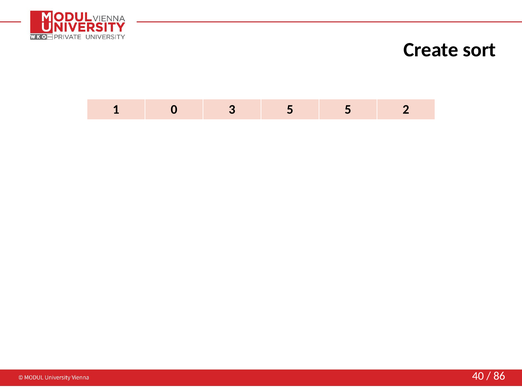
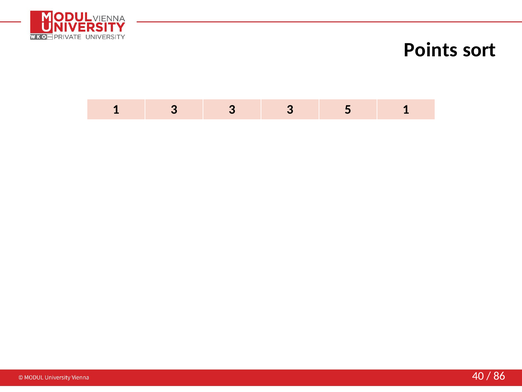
Create: Create -> Points
1 0: 0 -> 3
5 at (290, 110): 5 -> 3
5 2: 2 -> 1
